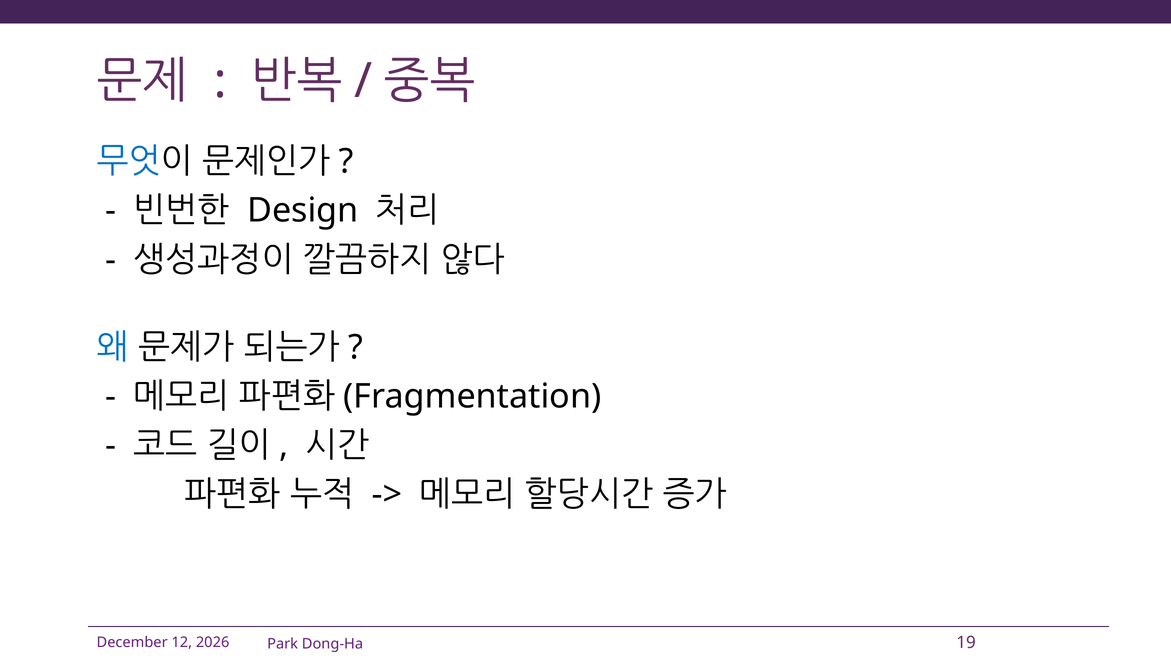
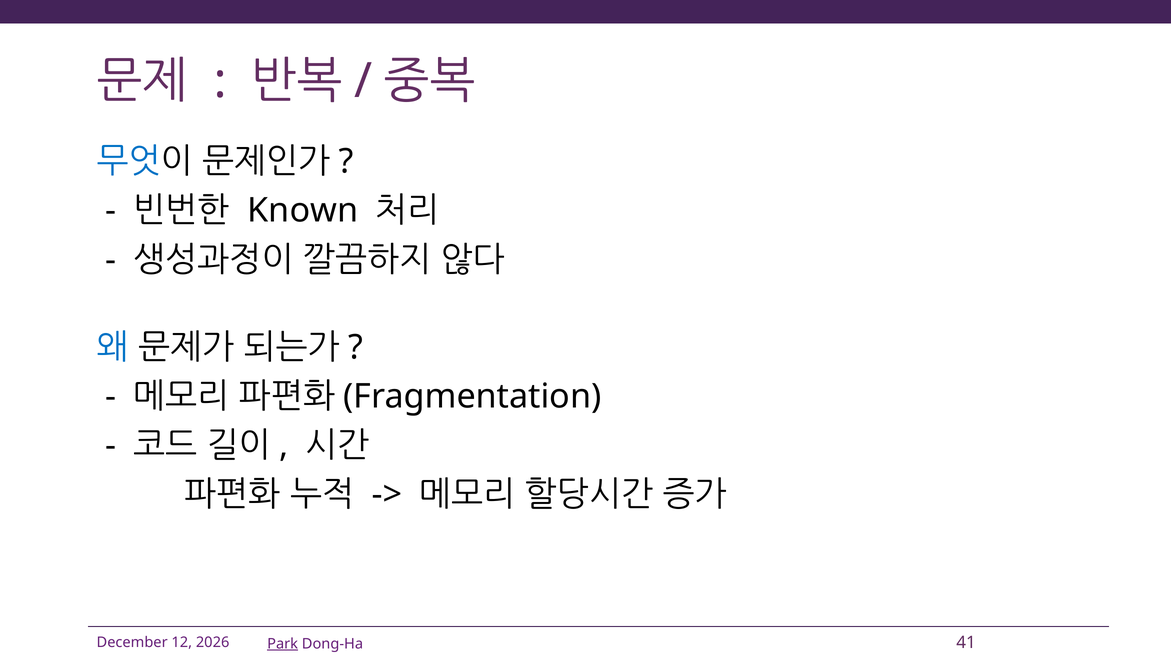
Design: Design -> Known
19: 19 -> 41
Park underline: none -> present
